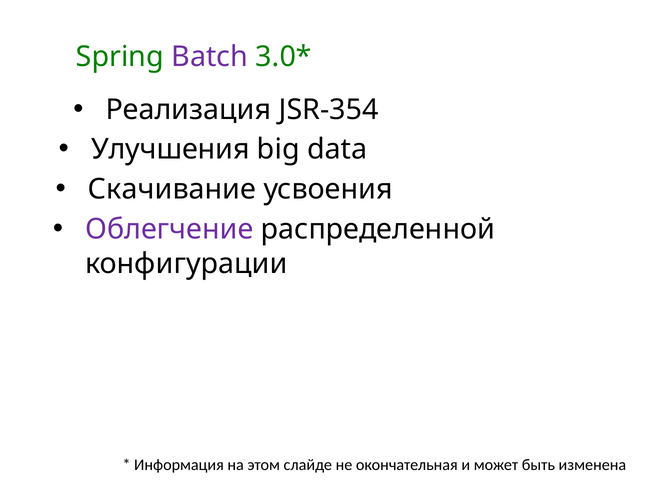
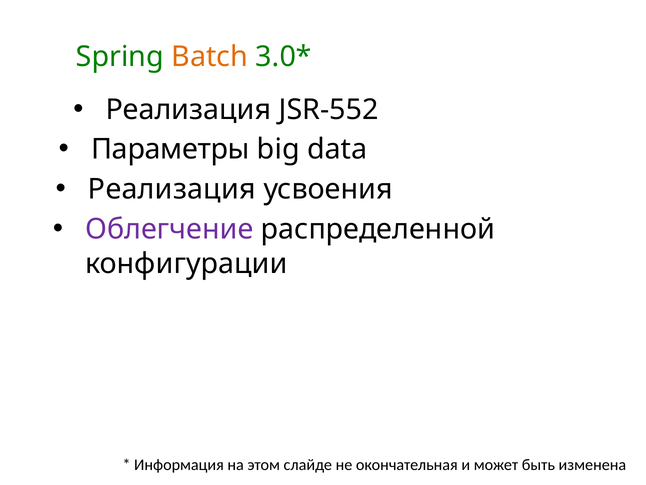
Batch colour: purple -> orange
JSR-354: JSR-354 -> JSR-552
Улучшения: Улучшения -> Параметры
Скачивание at (172, 189): Скачивание -> Реализация
